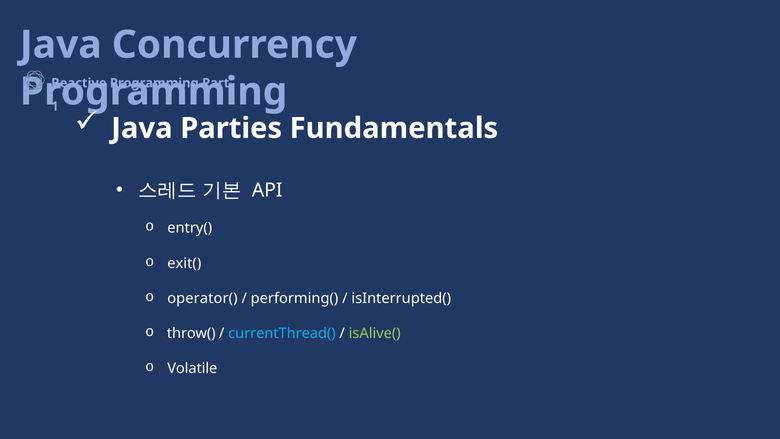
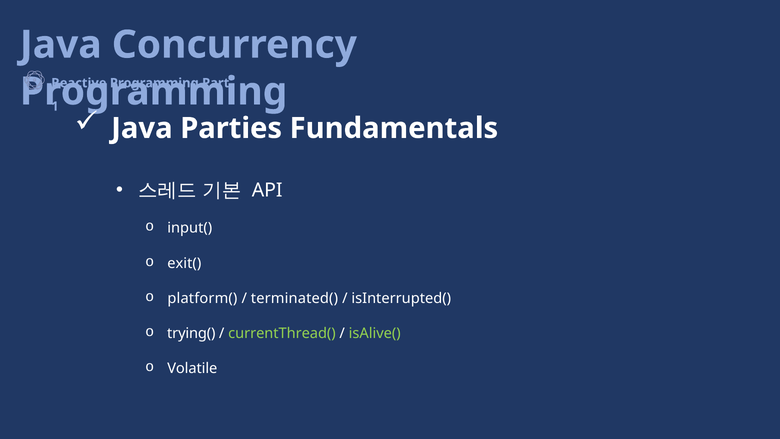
entry(: entry( -> input(
operator(: operator( -> platform(
performing(: performing( -> terminated(
throw(: throw( -> trying(
currentThread( colour: light blue -> light green
